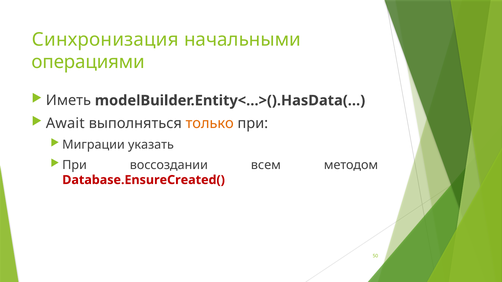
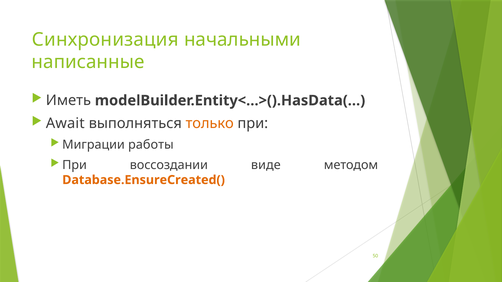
операциями: операциями -> написанные
указать: указать -> работы
всем: всем -> виде
Database.EnsureCreated( colour: red -> orange
